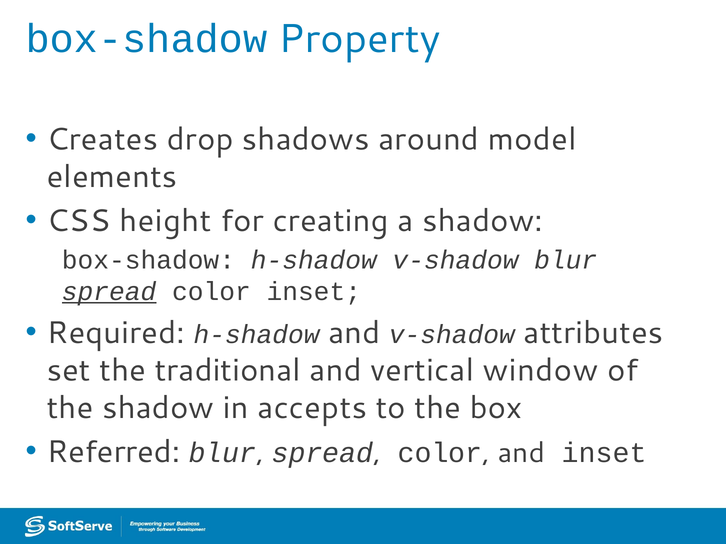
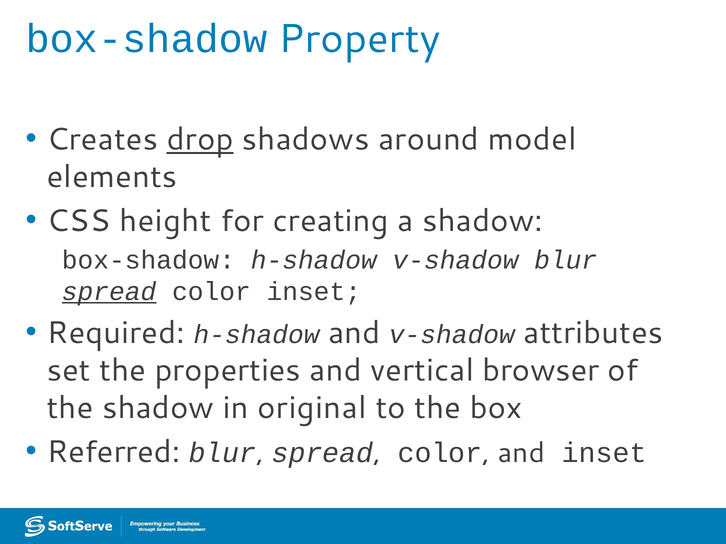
drop underline: none -> present
traditional: traditional -> properties
window: window -> browser
accepts: accepts -> original
